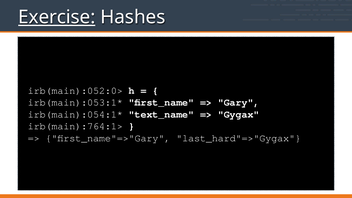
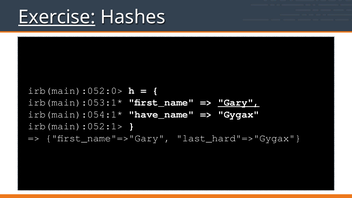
Gary underline: none -> present
text_name: text_name -> have_name
irb(main):764:1>: irb(main):764:1> -> irb(main):052:1>
